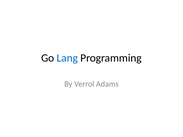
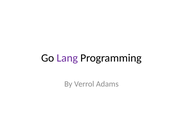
Lang colour: blue -> purple
